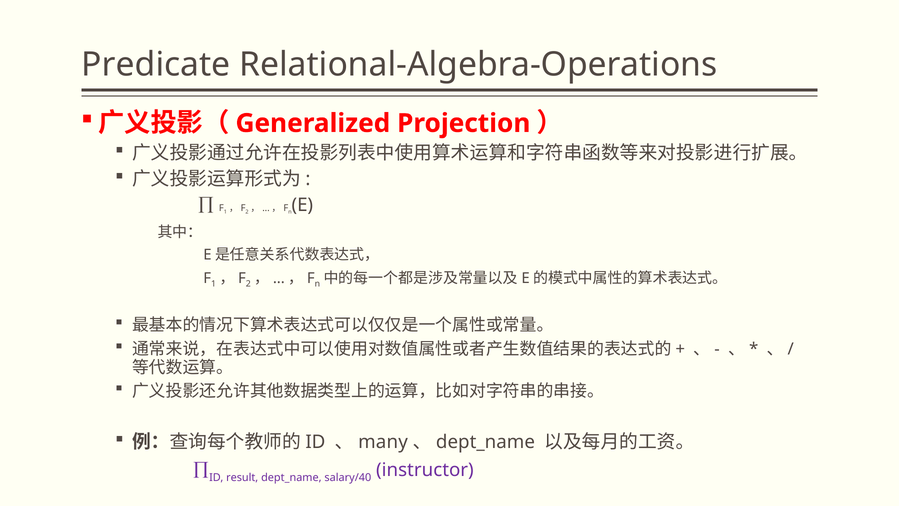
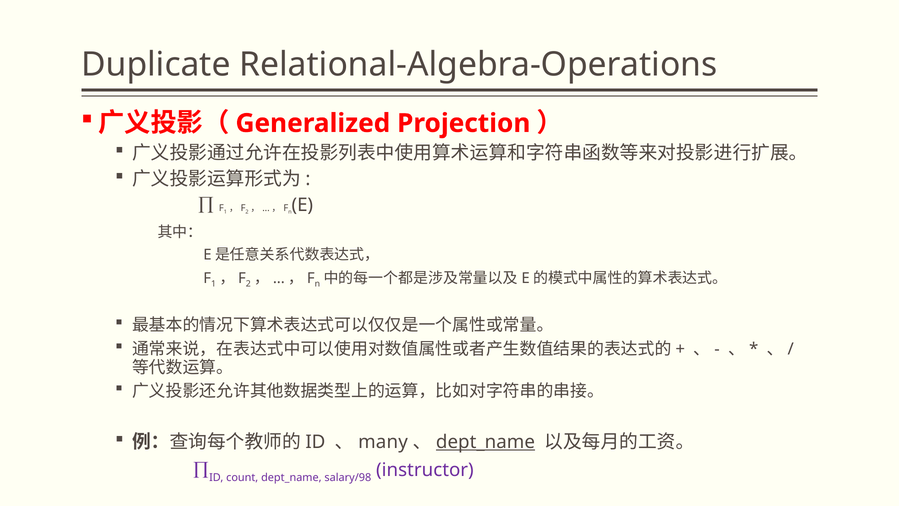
Predicate: Predicate -> Duplicate
dept_name at (485, 442) underline: none -> present
result: result -> count
salary/40: salary/40 -> salary/98
